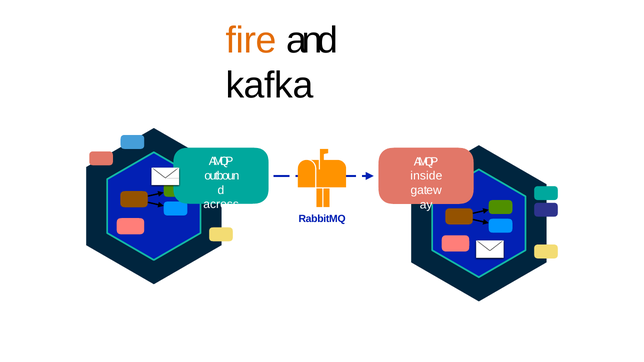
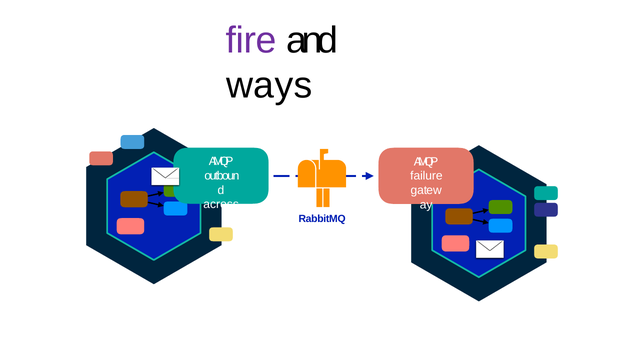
fire colour: orange -> purple
kafka: kafka -> ways
inside: inside -> failure
